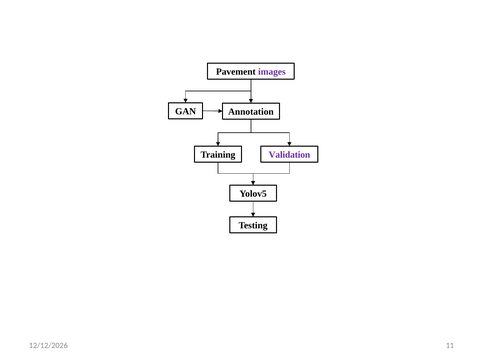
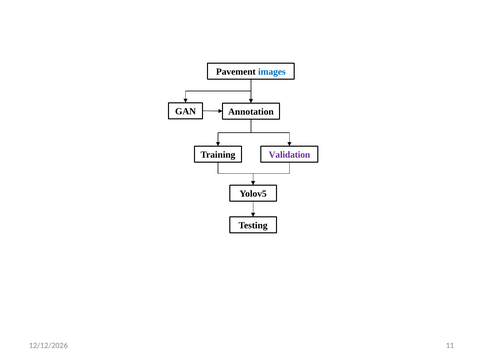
images colour: purple -> blue
